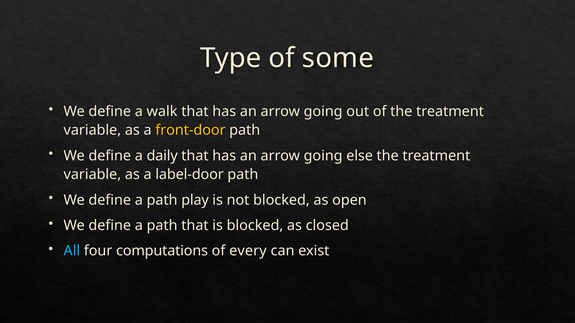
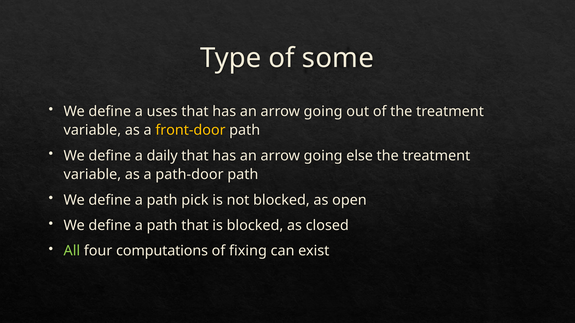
walk: walk -> uses
label-door: label-door -> path-door
play: play -> pick
All colour: light blue -> light green
every: every -> fixing
